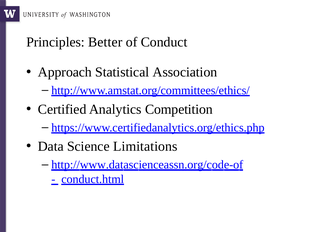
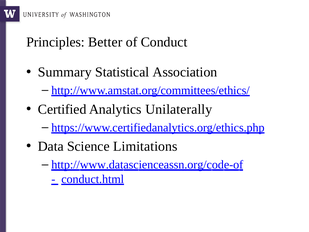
Approach: Approach -> Summary
Competition: Competition -> Unilaterally
